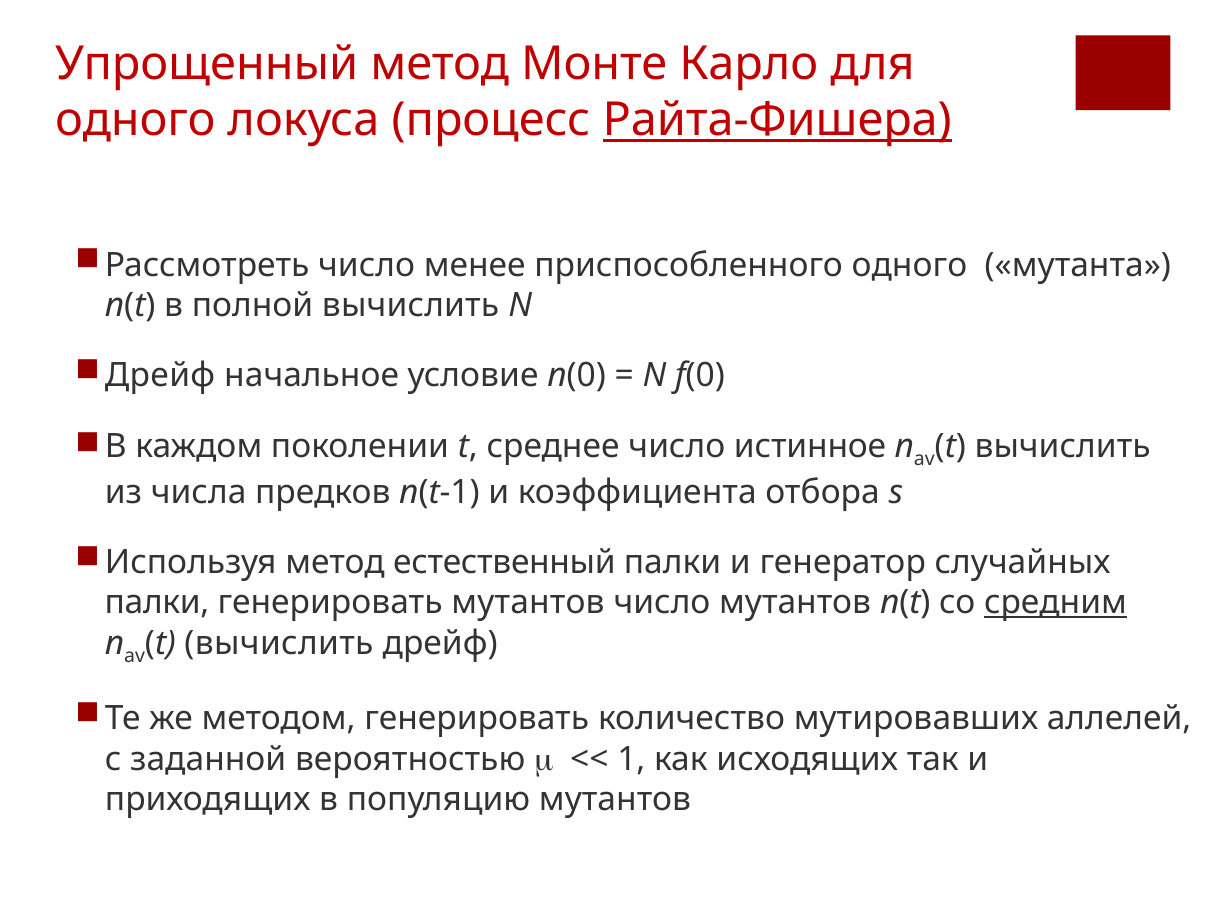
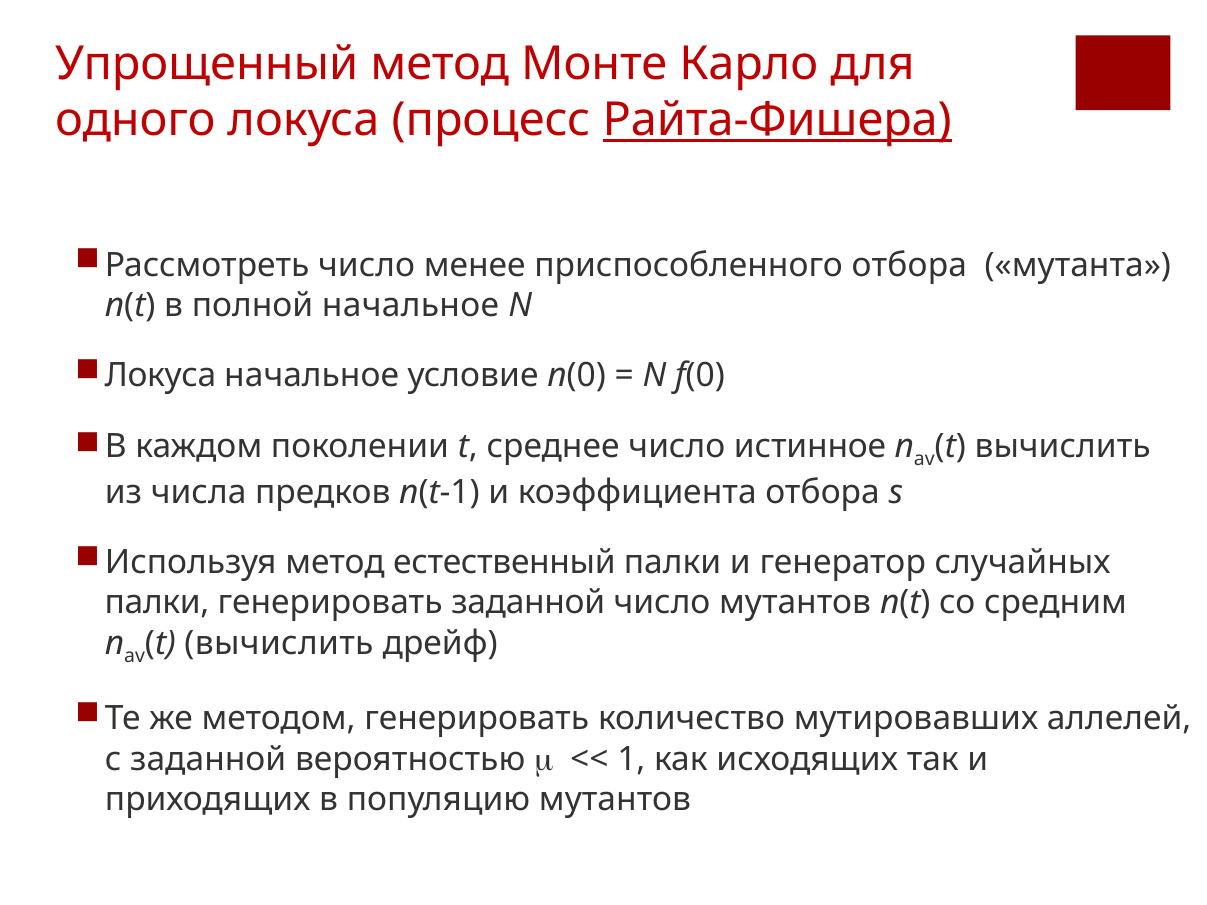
приспособленного одного: одного -> отбора
полной вычислить: вычислить -> начальное
Дрейф at (160, 376): Дрейф -> Локуса
генерировать мутантов: мутантов -> заданной
средним underline: present -> none
